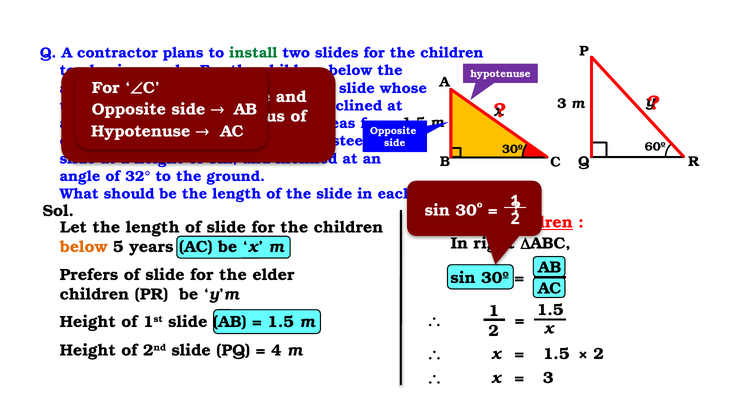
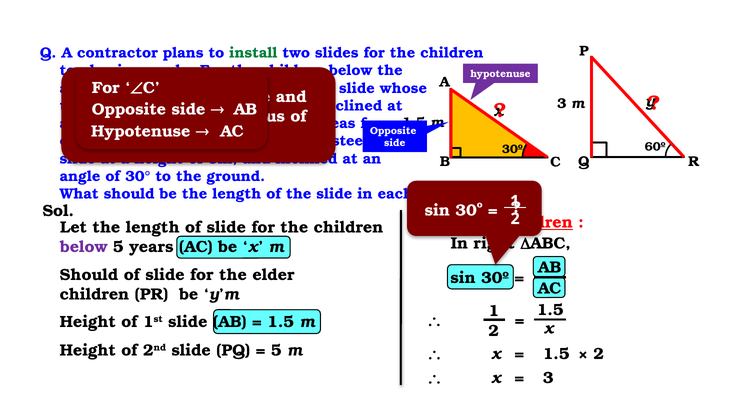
32° at (138, 176): 32° -> 30°
below at (84, 247) colour: orange -> purple
Prefers at (89, 275): Prefers -> Should
4 at (276, 350): 4 -> 5
